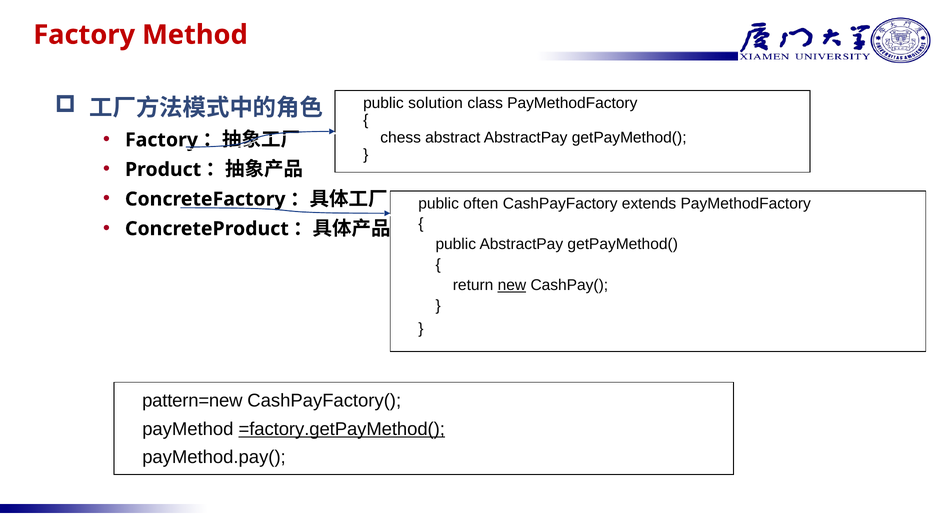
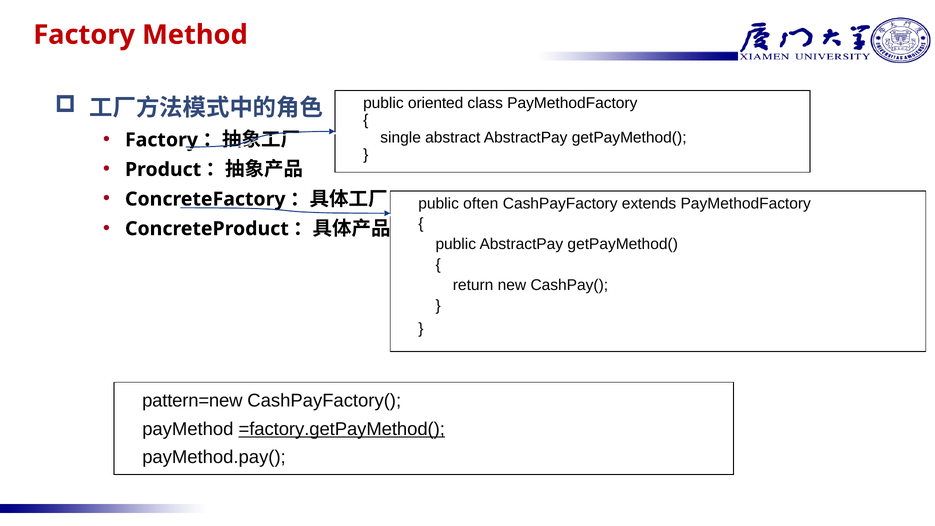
solution: solution -> oriented
chess: chess -> single
new underline: present -> none
